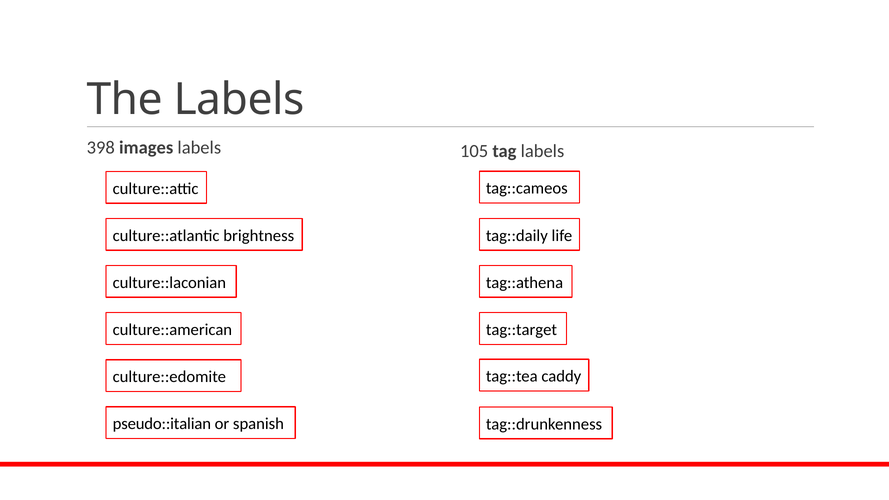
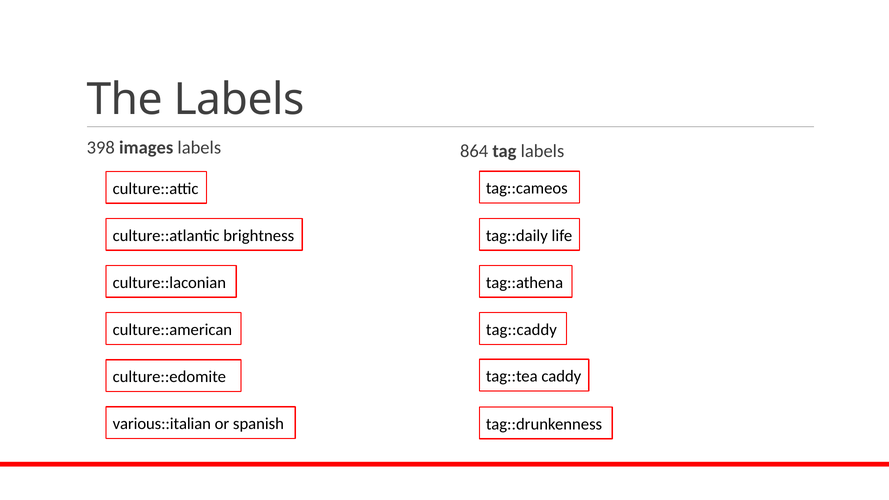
105: 105 -> 864
tag::target: tag::target -> tag::caddy
pseudo::italian: pseudo::italian -> various::italian
